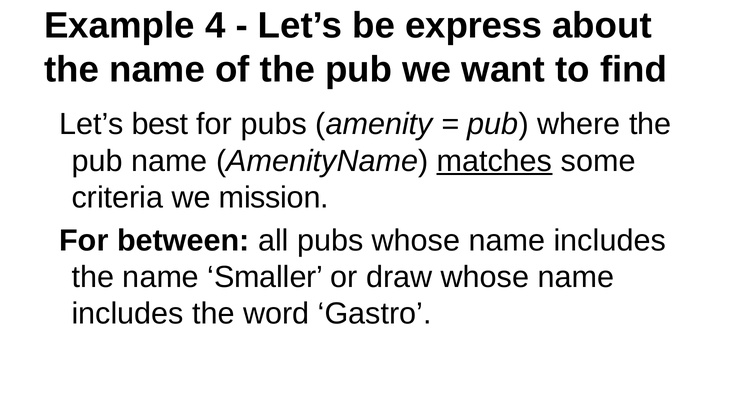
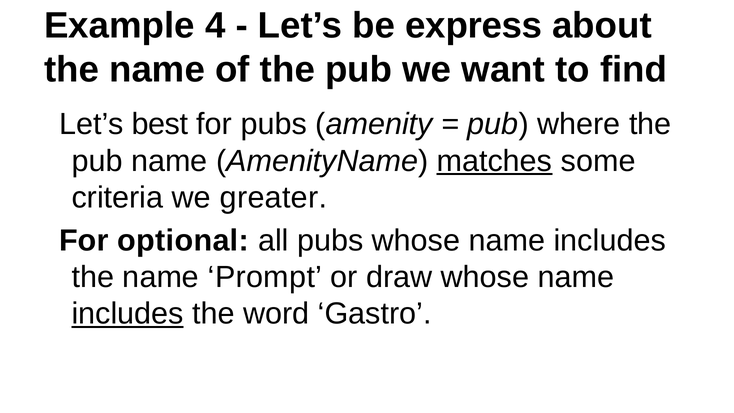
mission: mission -> greater
between: between -> optional
Smaller: Smaller -> Prompt
includes at (128, 314) underline: none -> present
